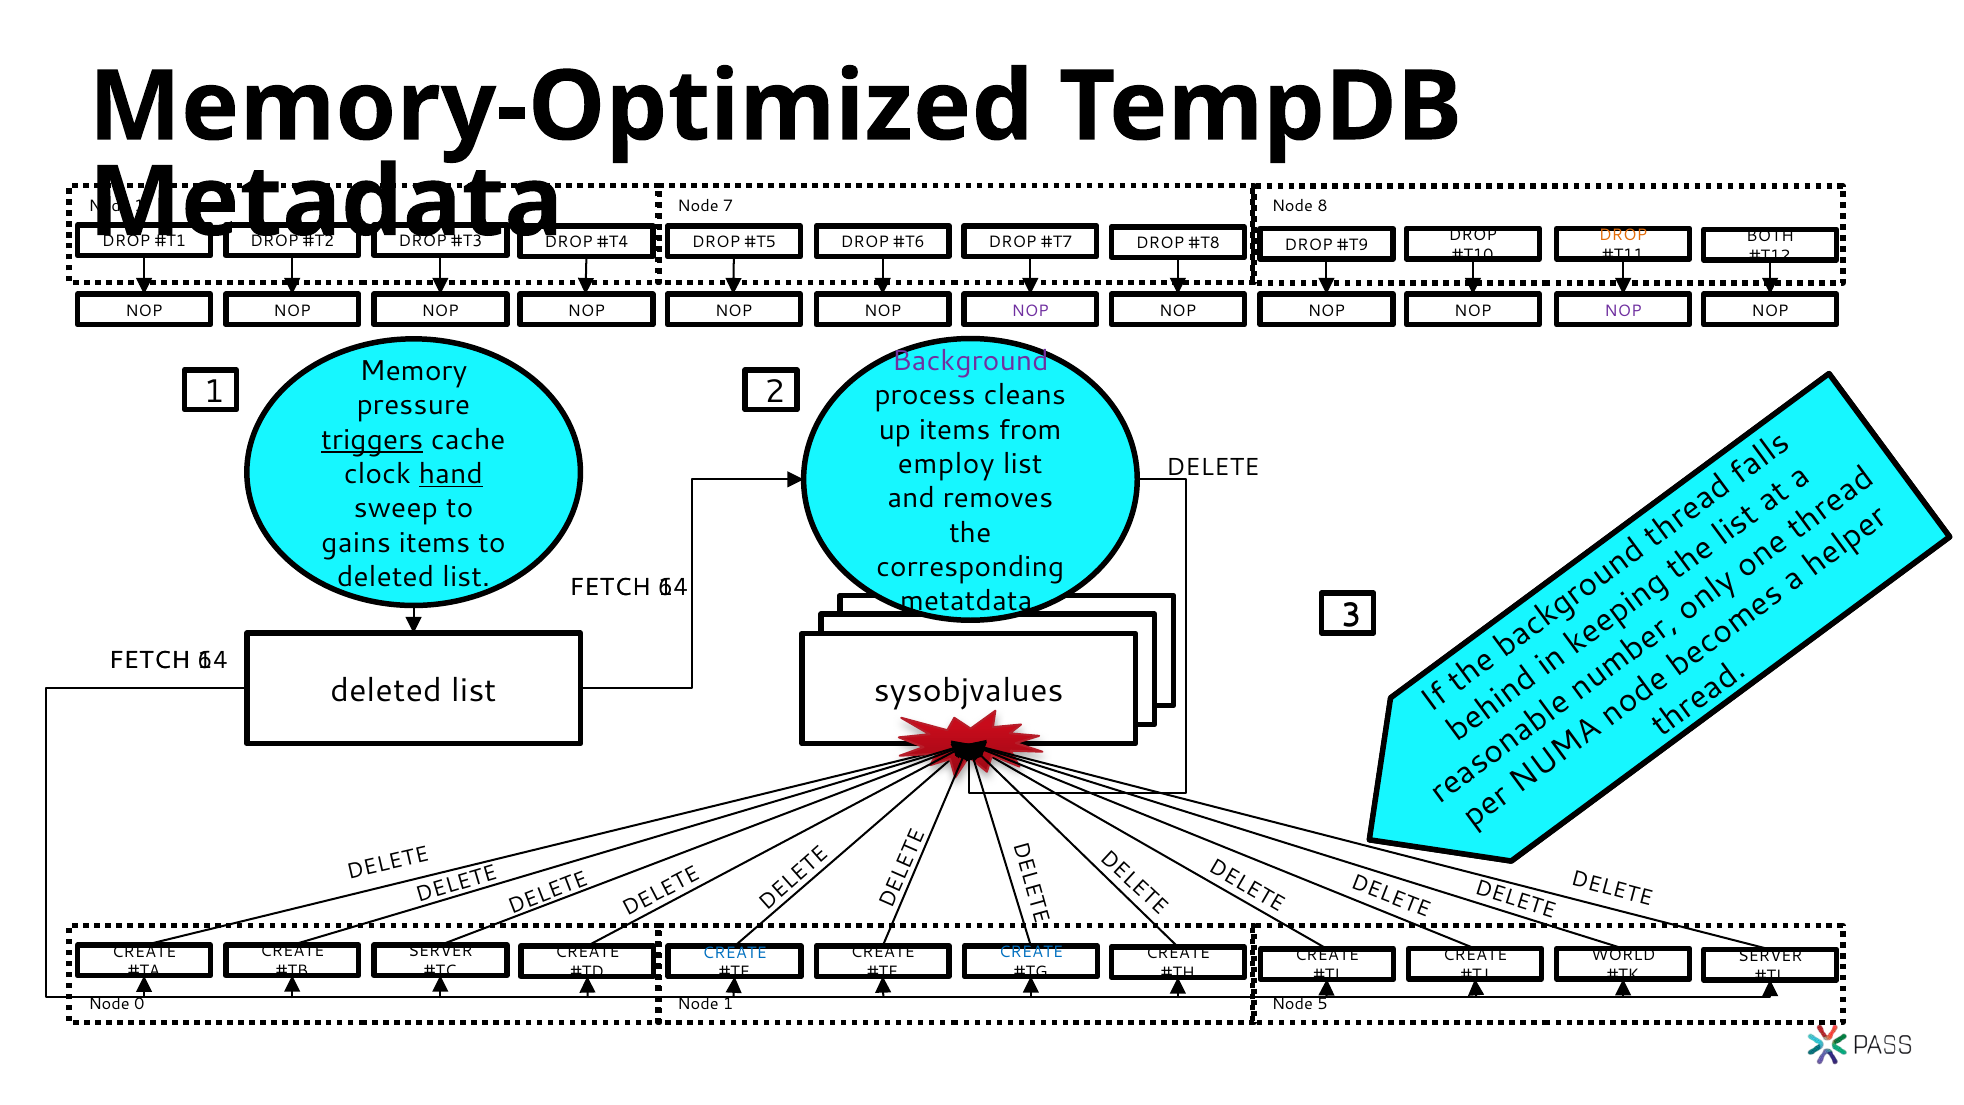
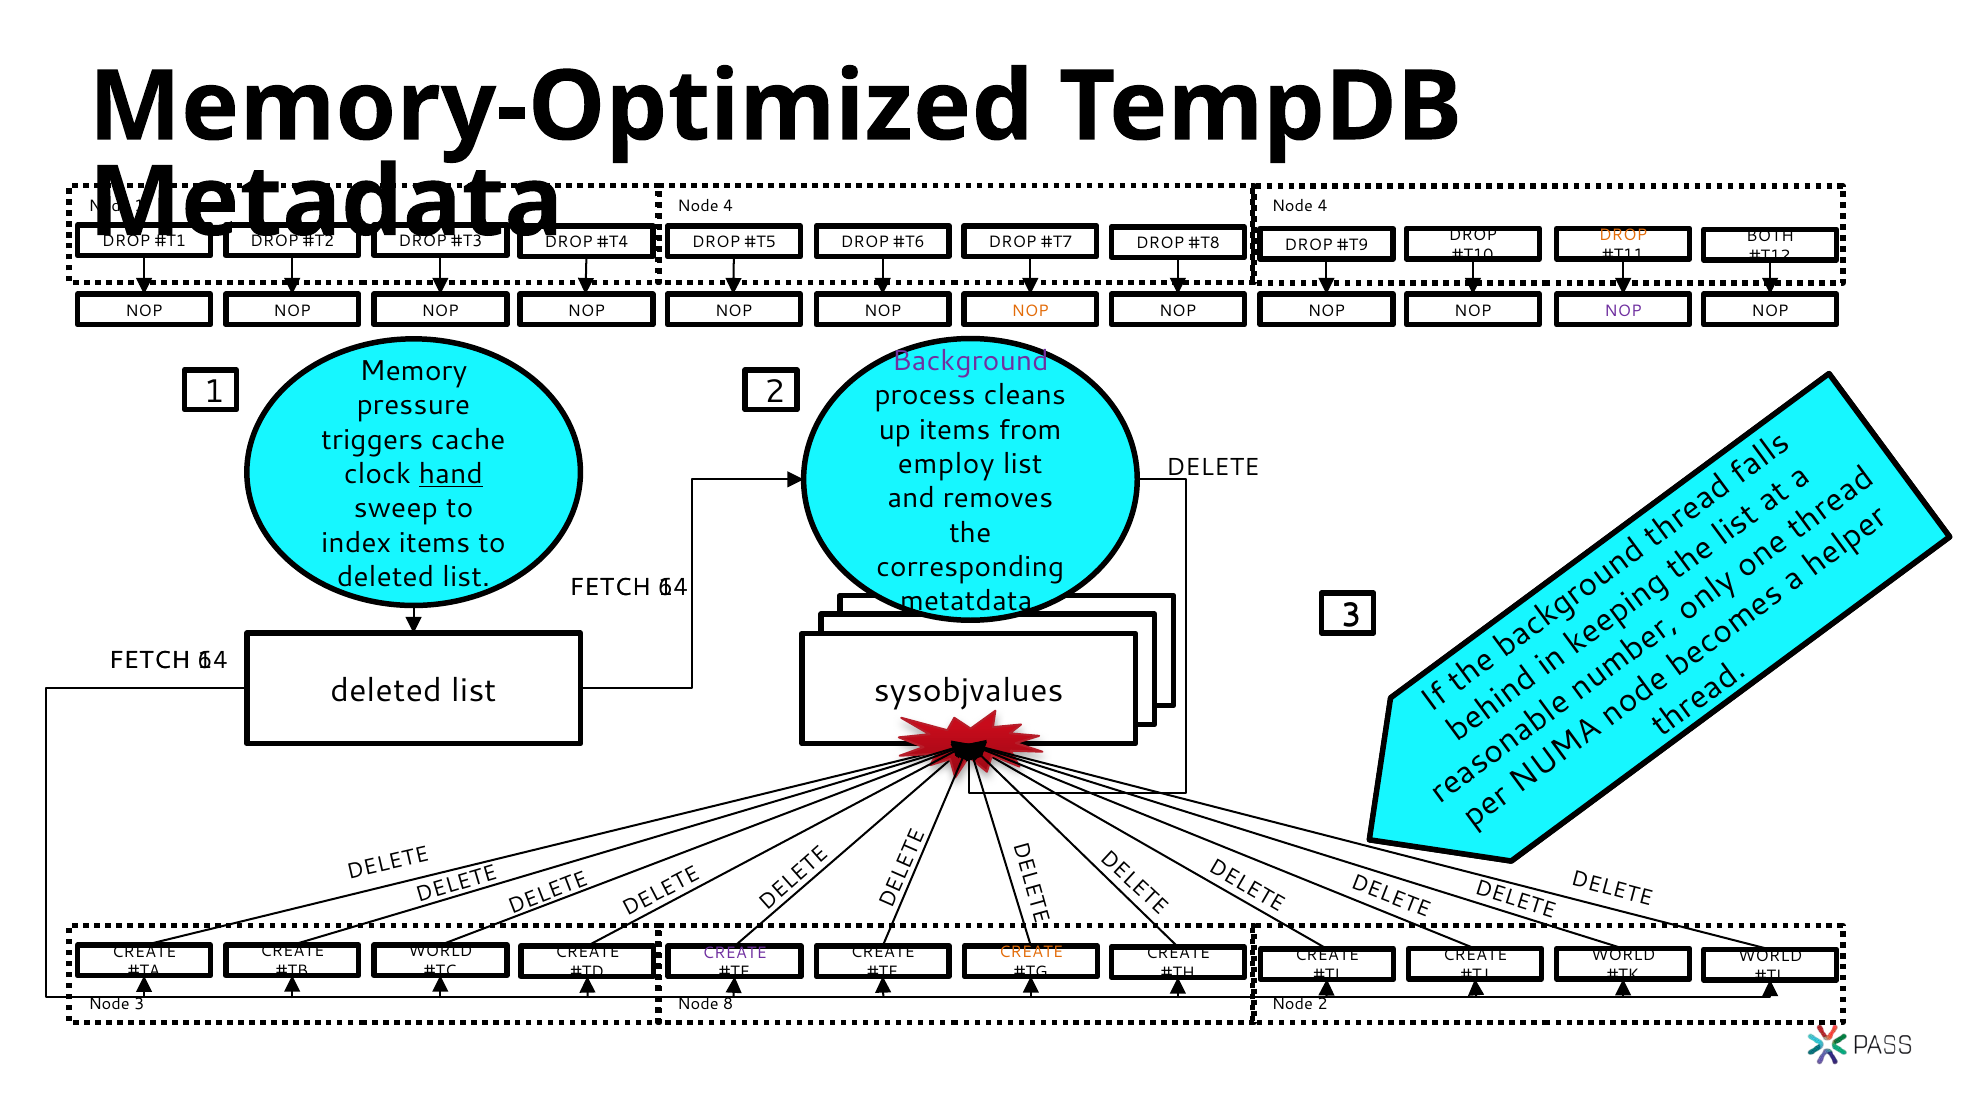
8 at (1322, 206): 8 -> 4
7 at (728, 206): 7 -> 4
NOP at (1030, 311) colour: purple -> orange
triggers underline: present -> none
gains: gains -> index
SERVER at (441, 951): SERVER -> WORLD
CREATE at (1031, 952) colour: blue -> orange
CREATE at (735, 953) colour: blue -> purple
SERVER at (1770, 956): SERVER -> WORLD
Node 0: 0 -> 3
1 at (728, 1004): 1 -> 8
Node 5: 5 -> 2
